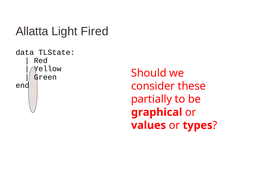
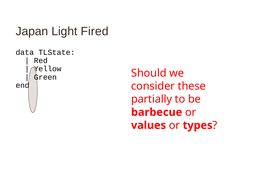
Allatta: Allatta -> Japan
graphical: graphical -> barbecue
